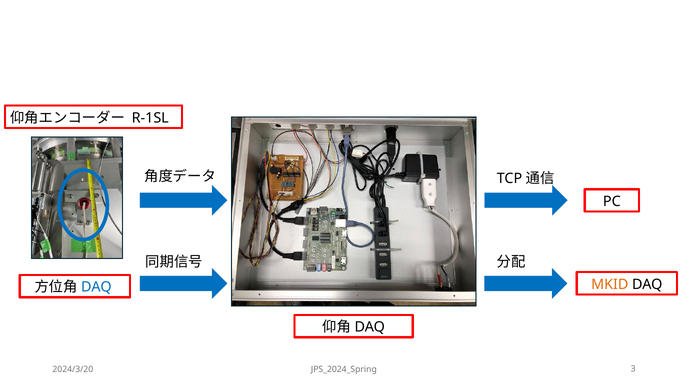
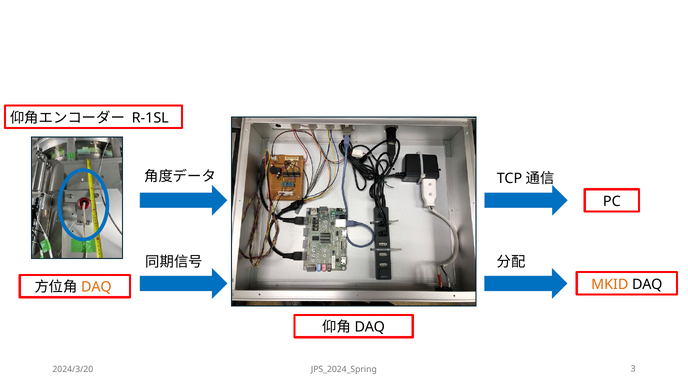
DAQ at (96, 287) colour: blue -> orange
